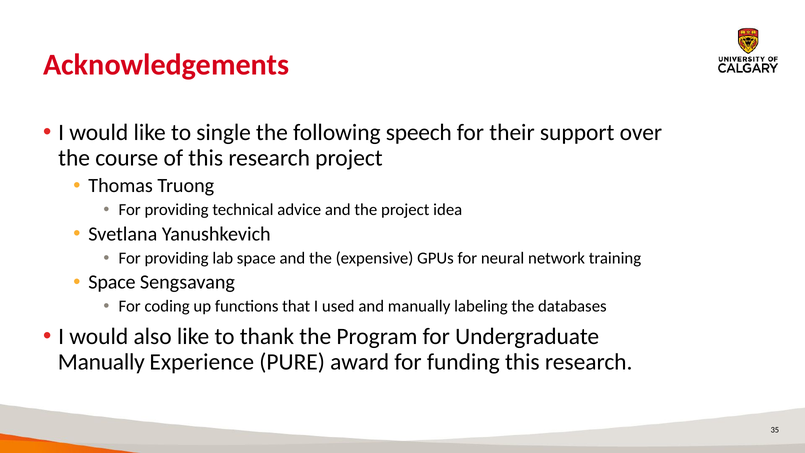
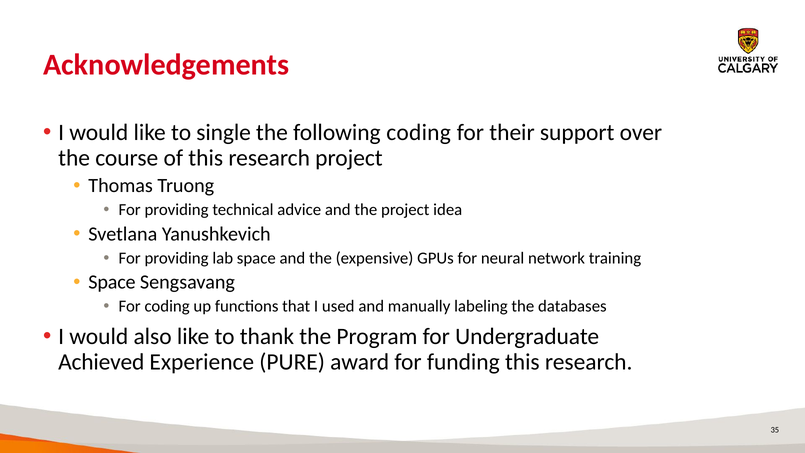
following speech: speech -> coding
Manually at (101, 362): Manually -> Achieved
